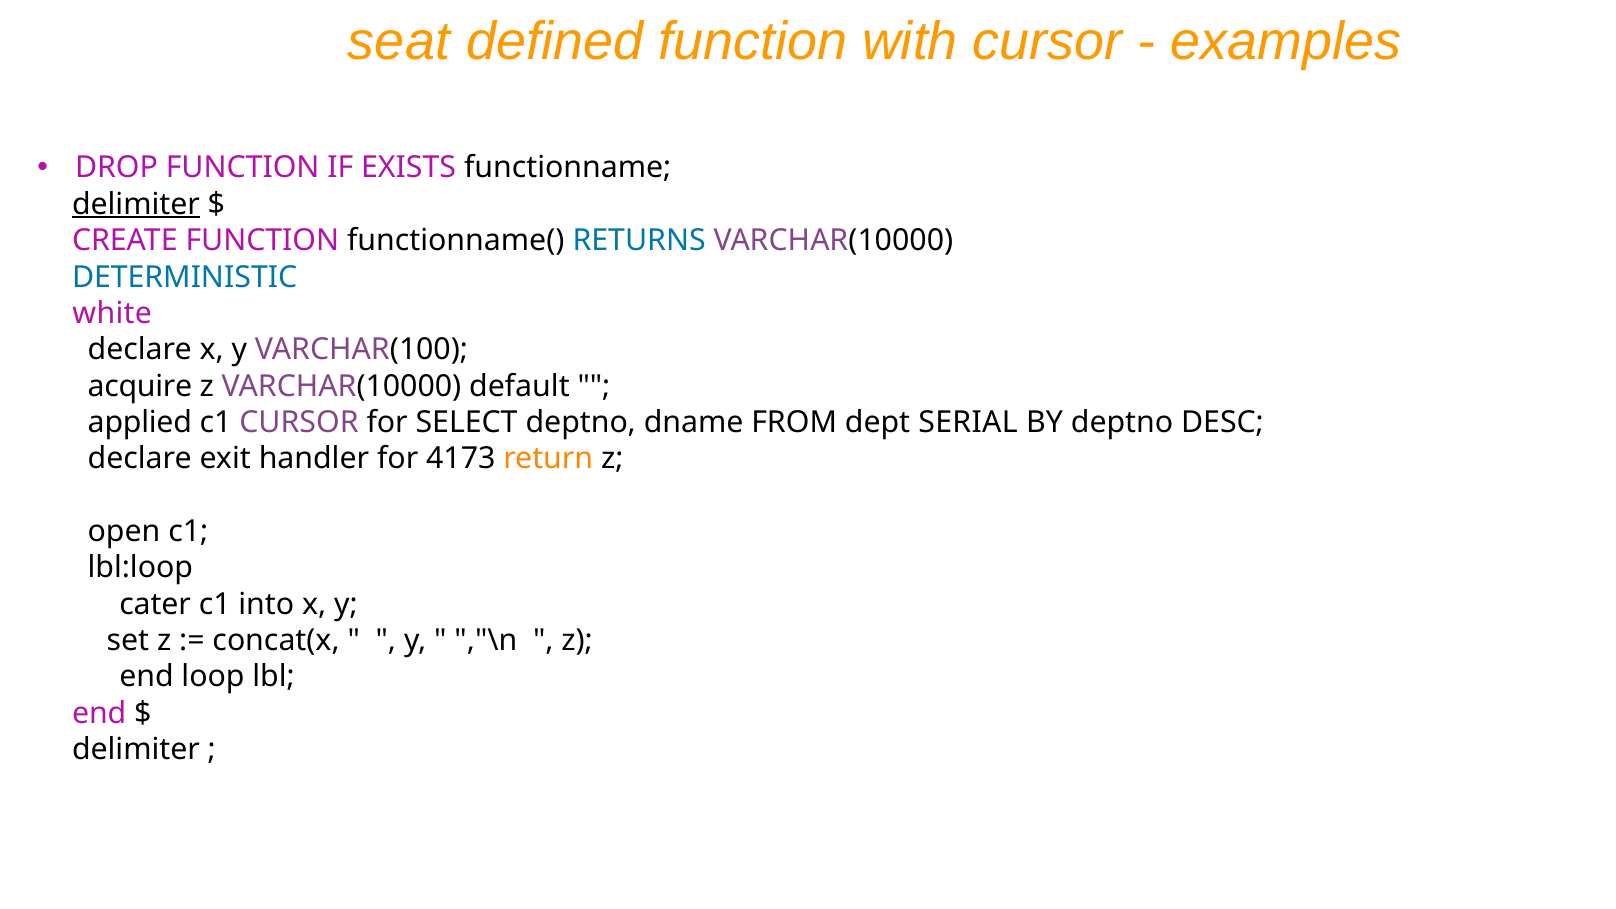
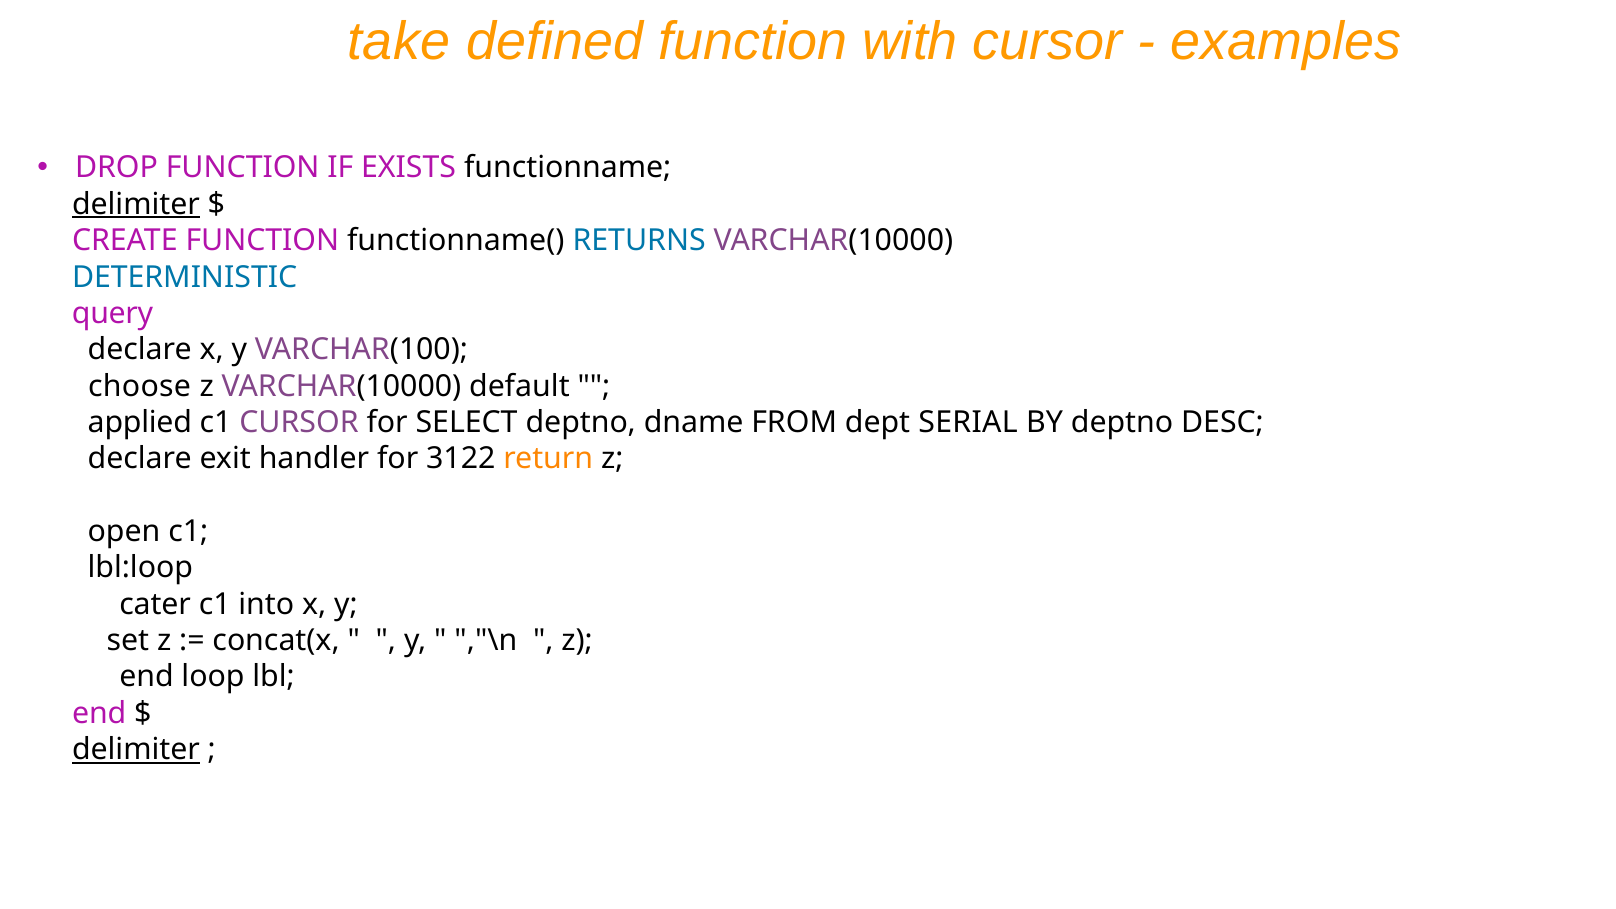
seat: seat -> take
white: white -> query
acquire: acquire -> choose
4173: 4173 -> 3122
delimiter at (136, 750) underline: none -> present
